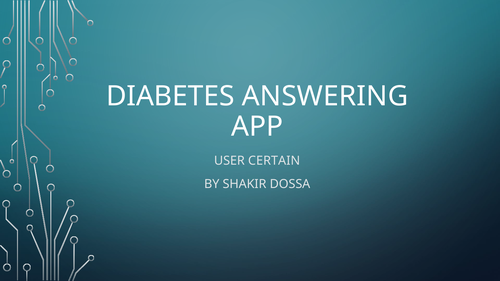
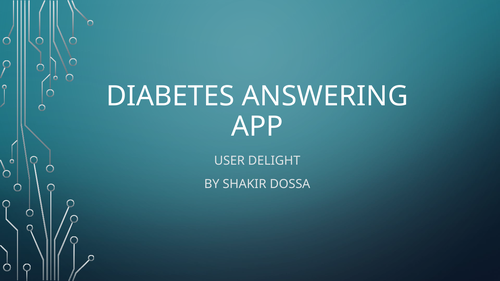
CERTAIN: CERTAIN -> DELIGHT
